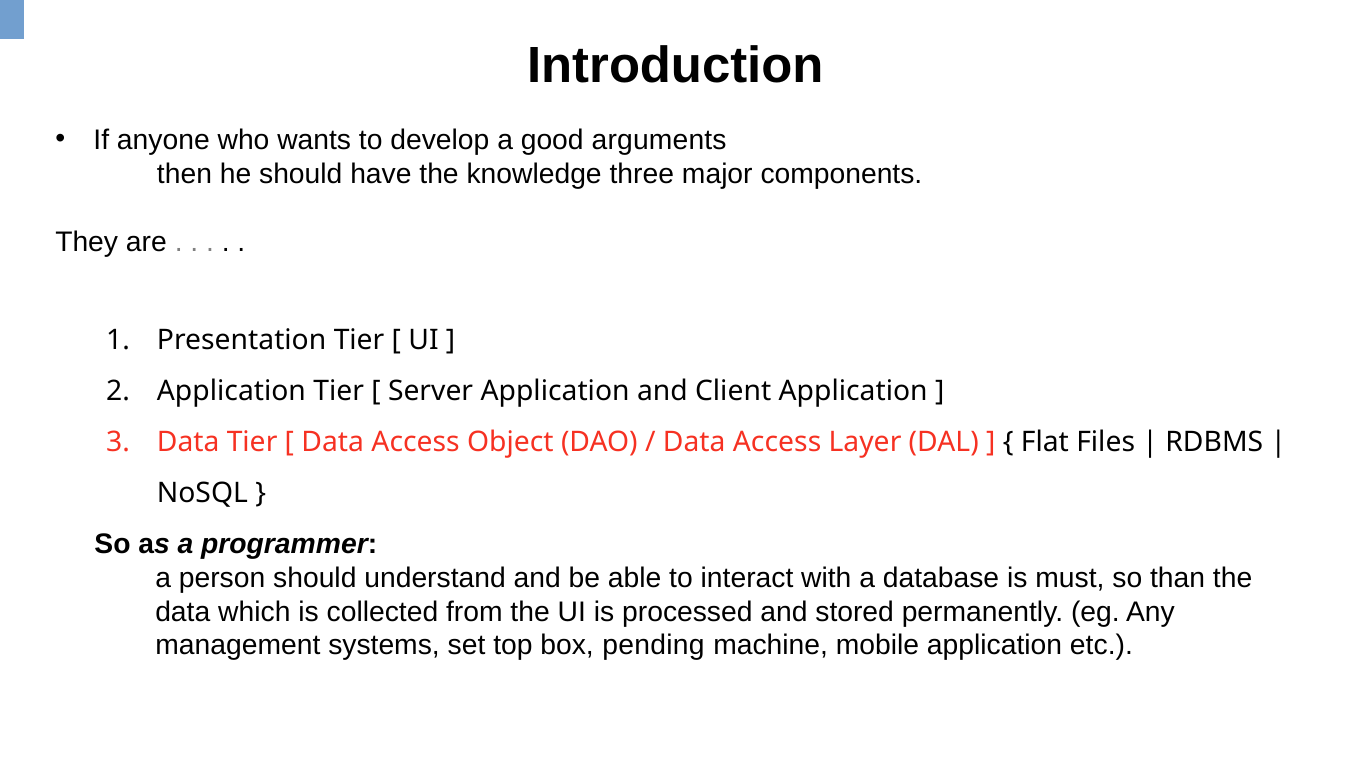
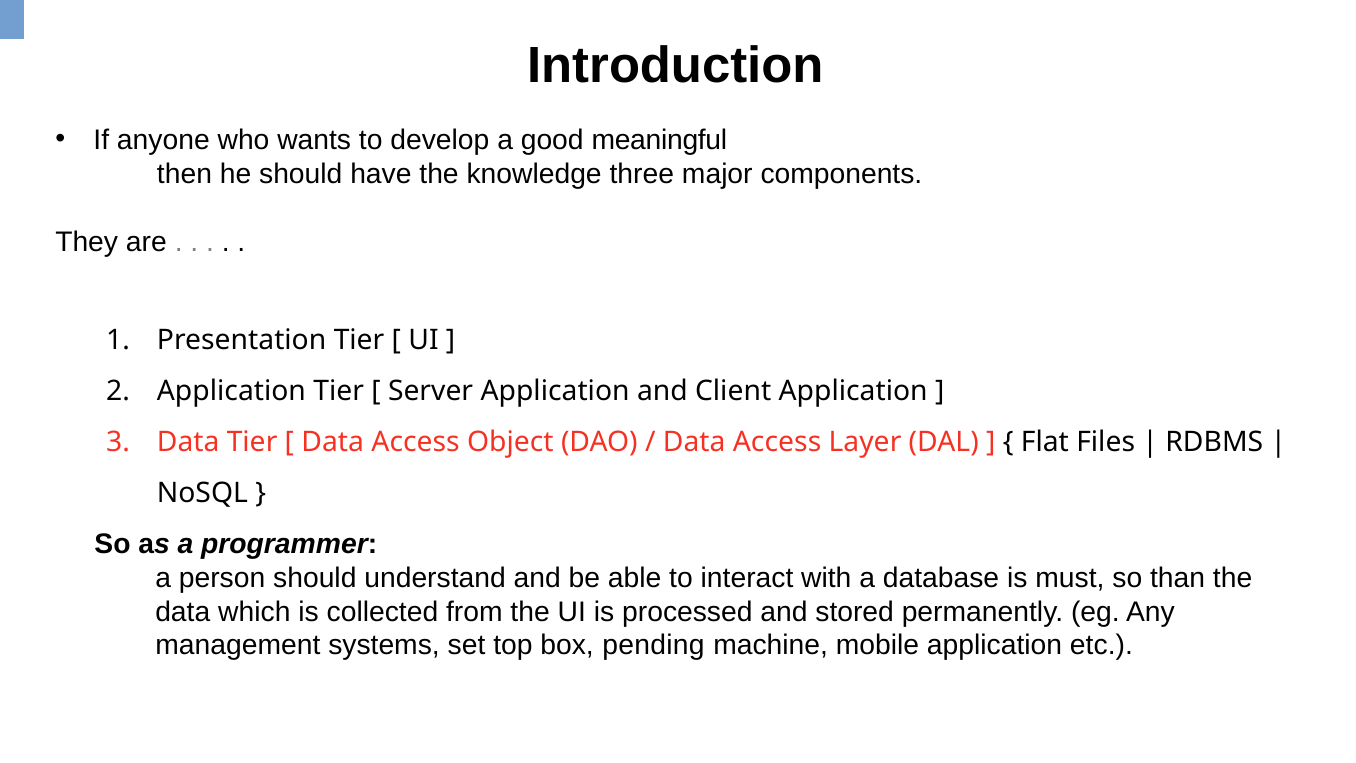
arguments: arguments -> meaningful
